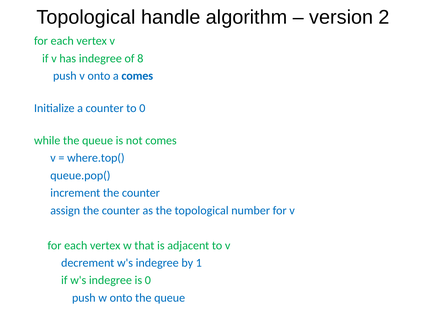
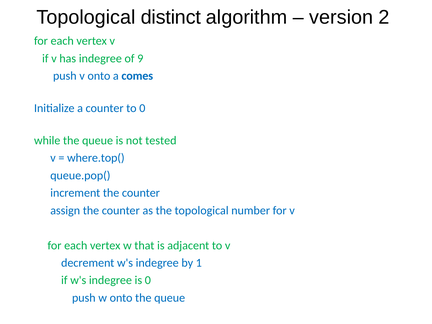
handle: handle -> distinct
8: 8 -> 9
not comes: comes -> tested
